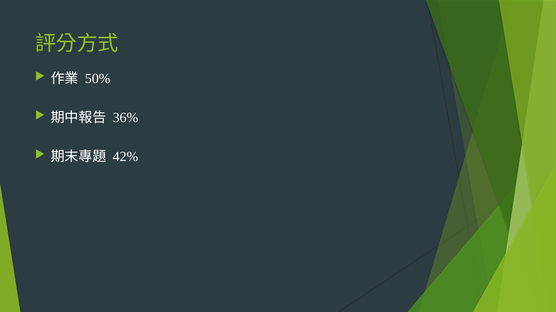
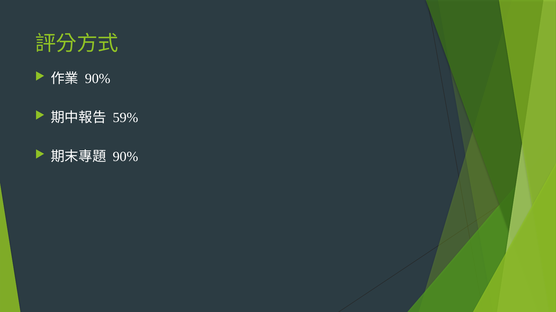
50% at (98, 79): 50% -> 90%
36%: 36% -> 59%
42% at (125, 157): 42% -> 90%
